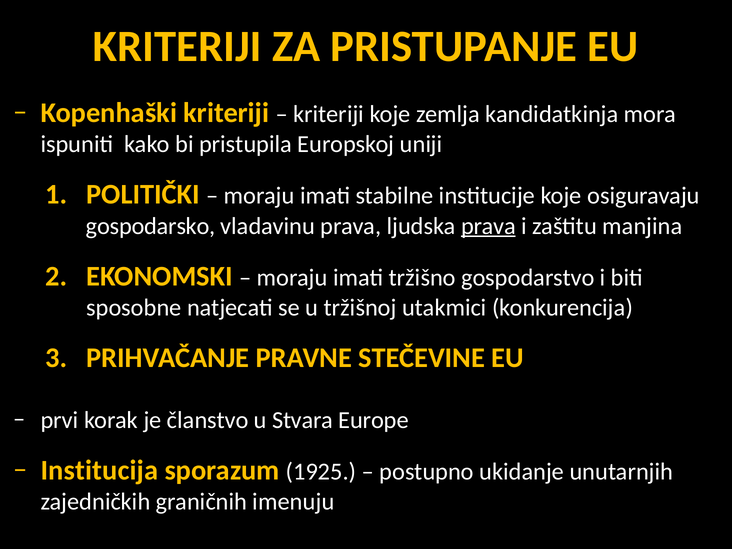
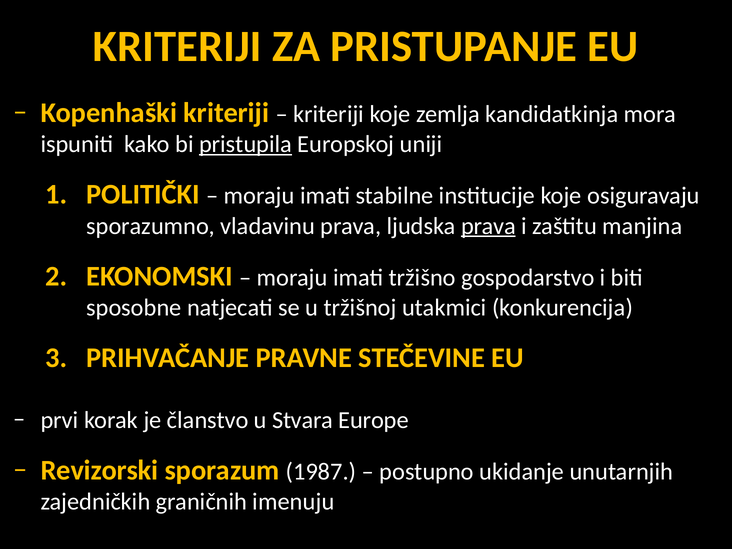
pristupila underline: none -> present
gospodarsko: gospodarsko -> sporazumno
Institucija: Institucija -> Revizorski
1925: 1925 -> 1987
